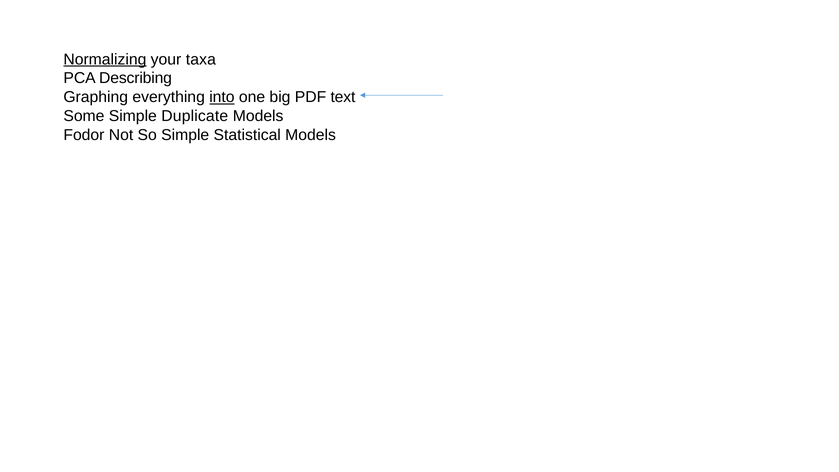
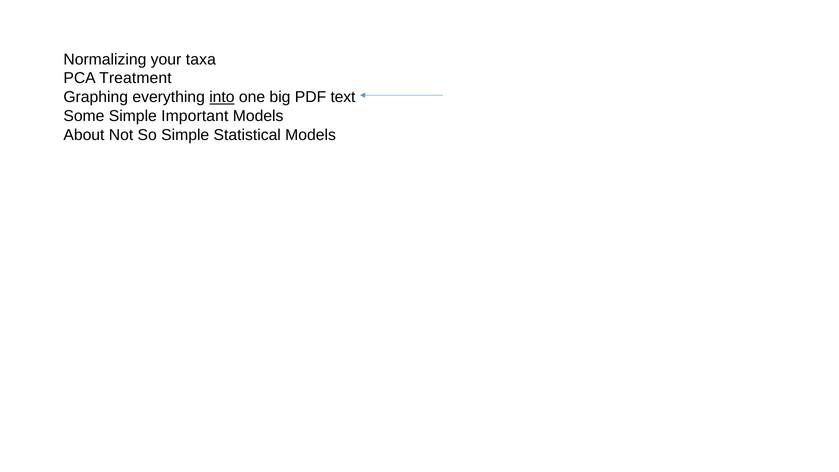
Normalizing underline: present -> none
Describing: Describing -> Treatment
Duplicate: Duplicate -> Important
Fodor: Fodor -> About
